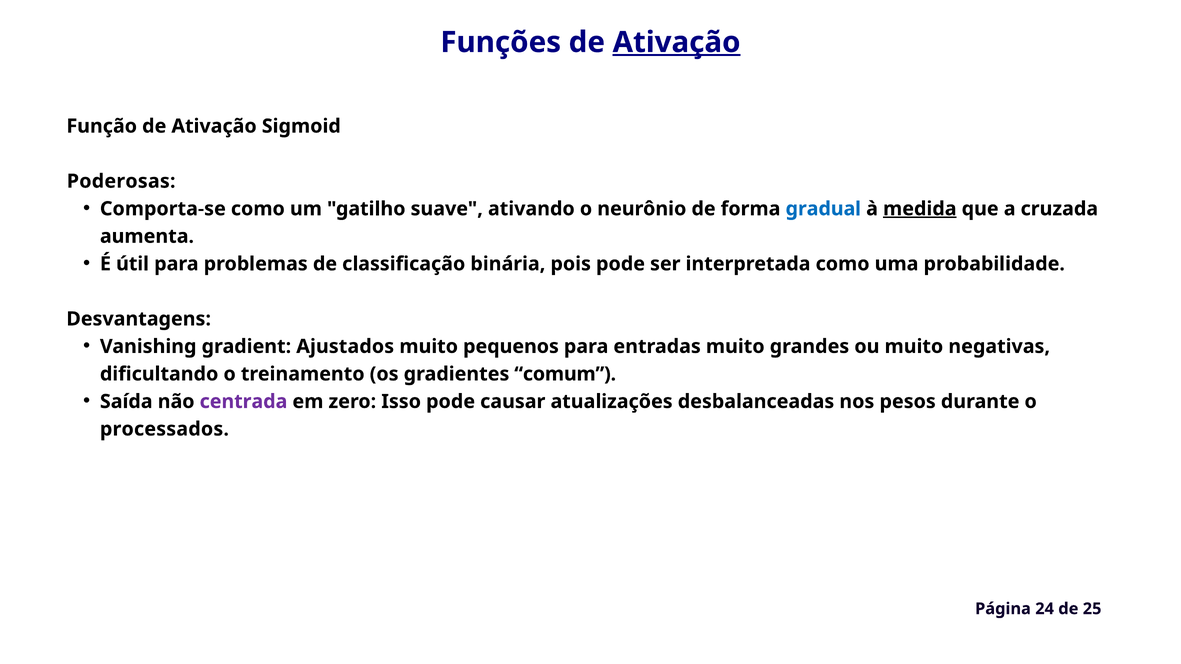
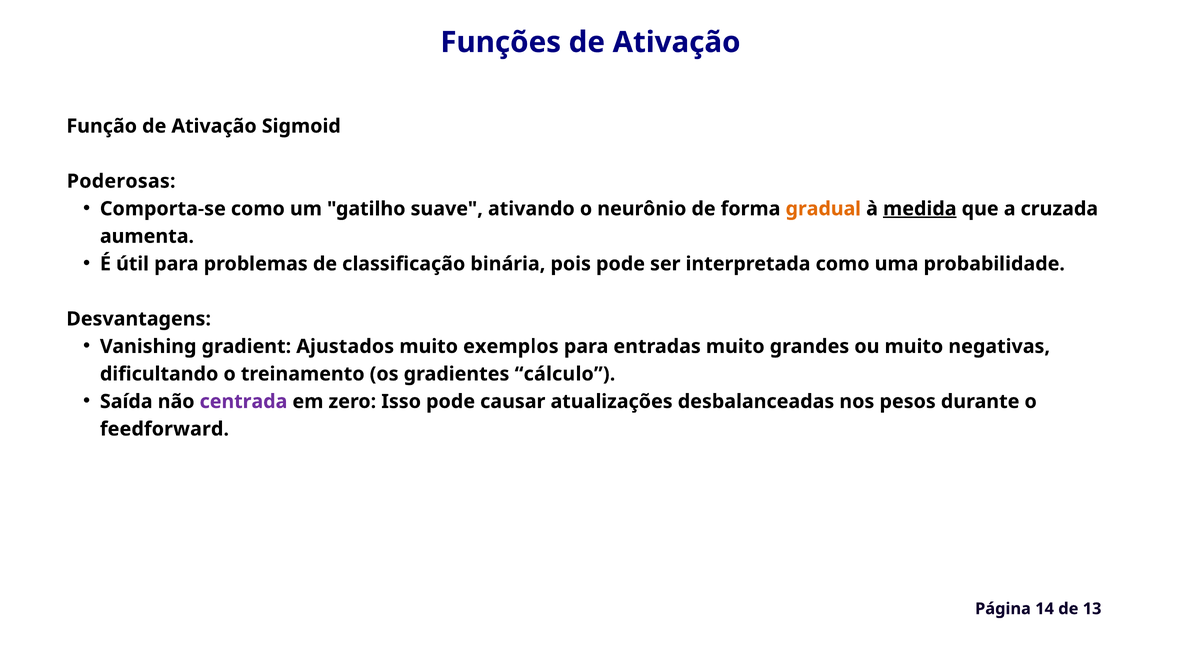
Ativação at (677, 42) underline: present -> none
gradual colour: blue -> orange
pequenos: pequenos -> exemplos
comum: comum -> cálculo
processados: processados -> feedforward
24: 24 -> 14
25: 25 -> 13
